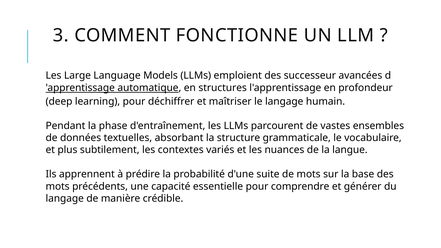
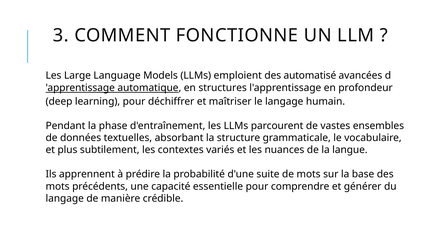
successeur: successeur -> automatisé
